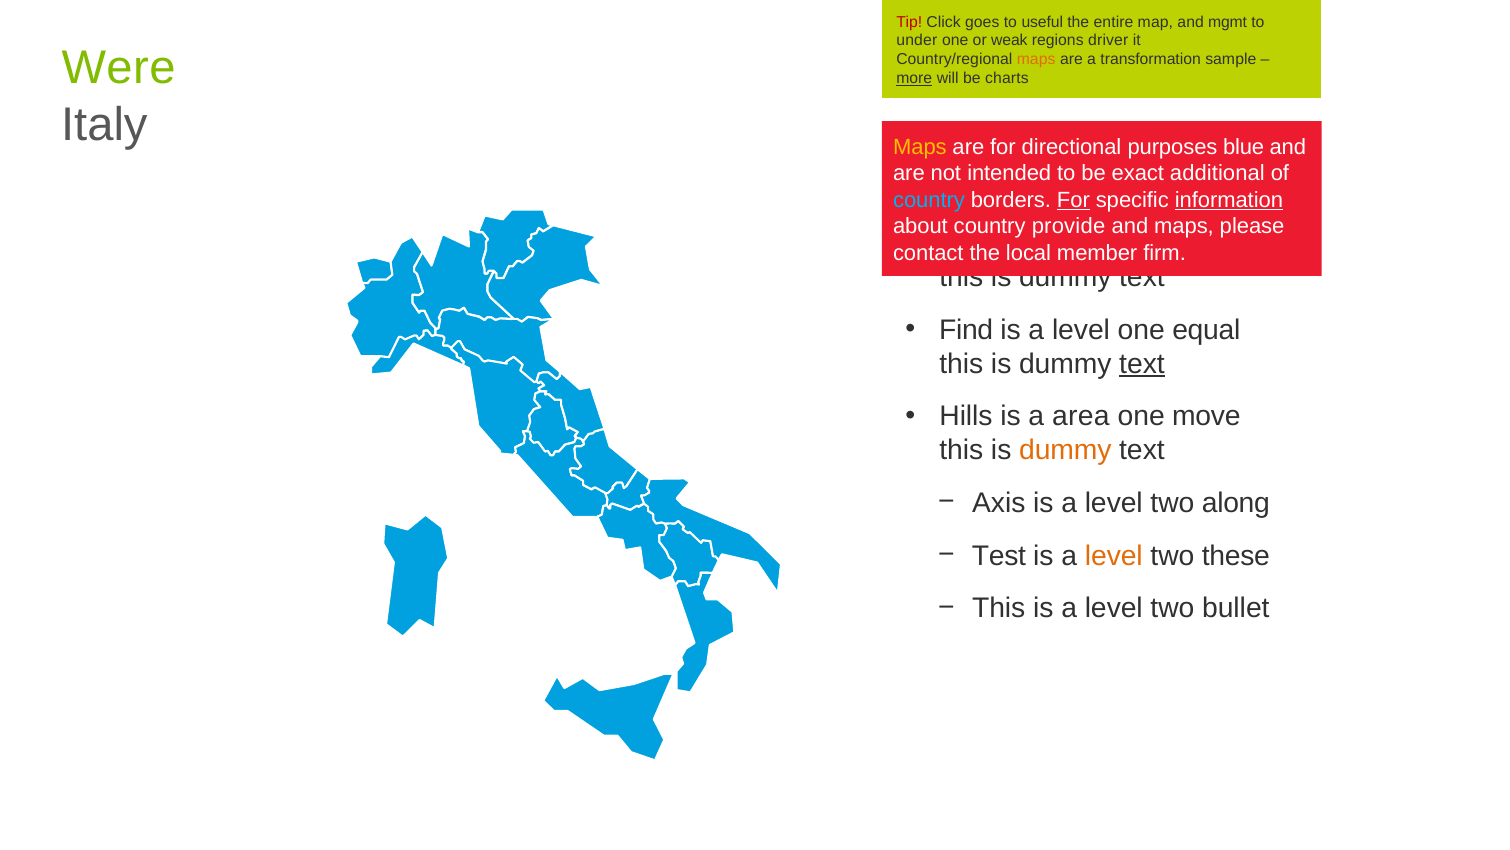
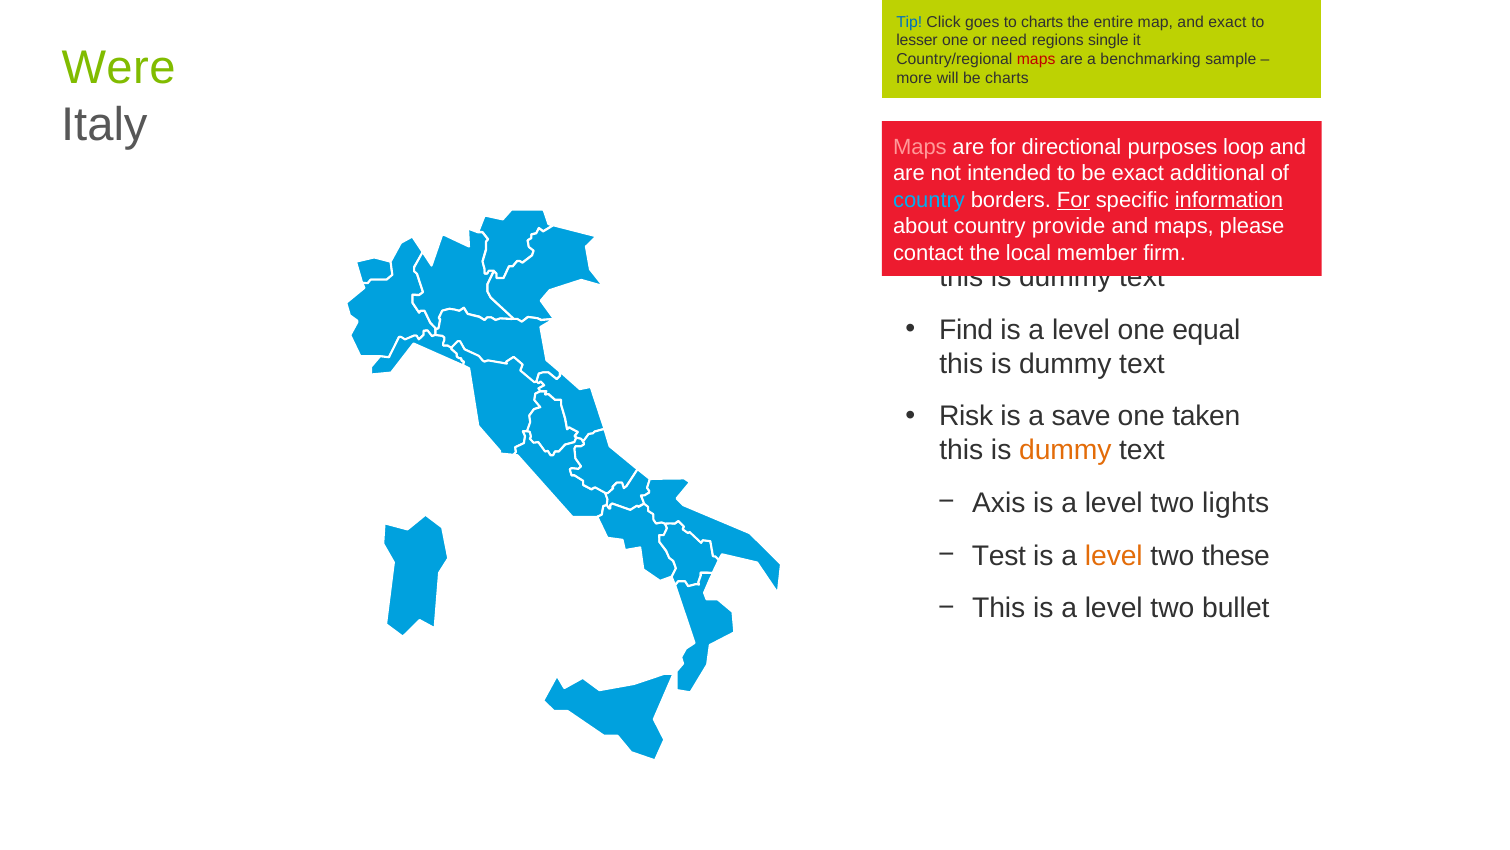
Tip colour: red -> blue
to useful: useful -> charts
and mgmt: mgmt -> exact
under: under -> lesser
weak: weak -> need
driver: driver -> single
maps at (1036, 60) colour: orange -> red
transformation: transformation -> benchmarking
more underline: present -> none
Maps at (920, 147) colour: yellow -> pink
blue: blue -> loop
text at (1142, 363) underline: present -> none
Hills: Hills -> Risk
area: area -> save
move: move -> taken
along: along -> lights
